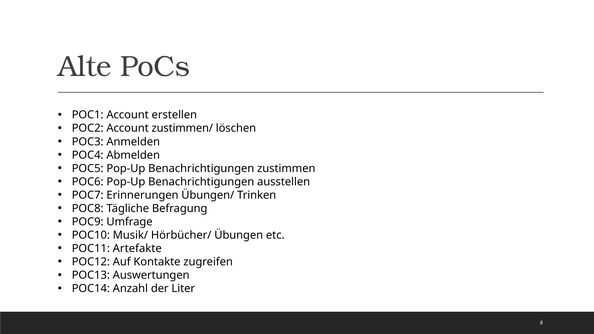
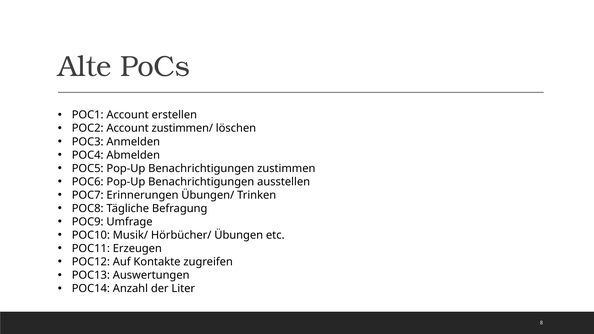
Artefakte: Artefakte -> Erzeugen
